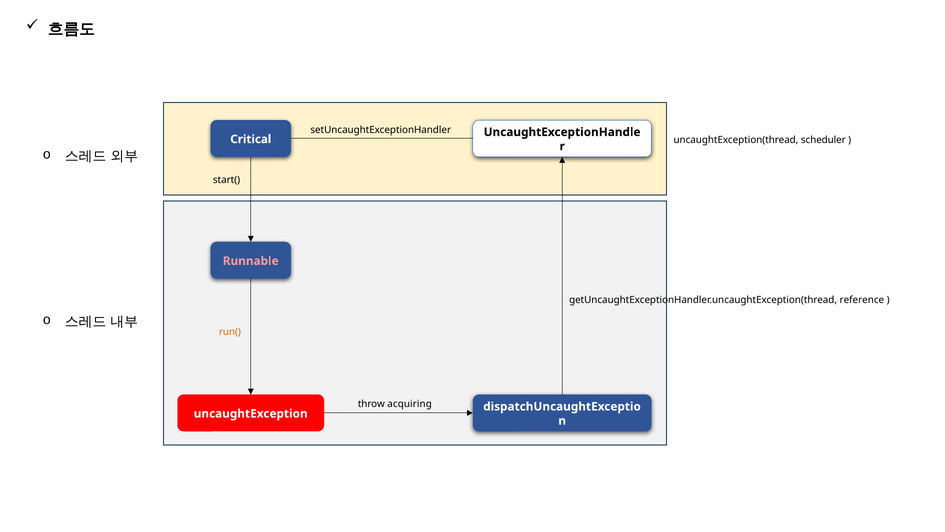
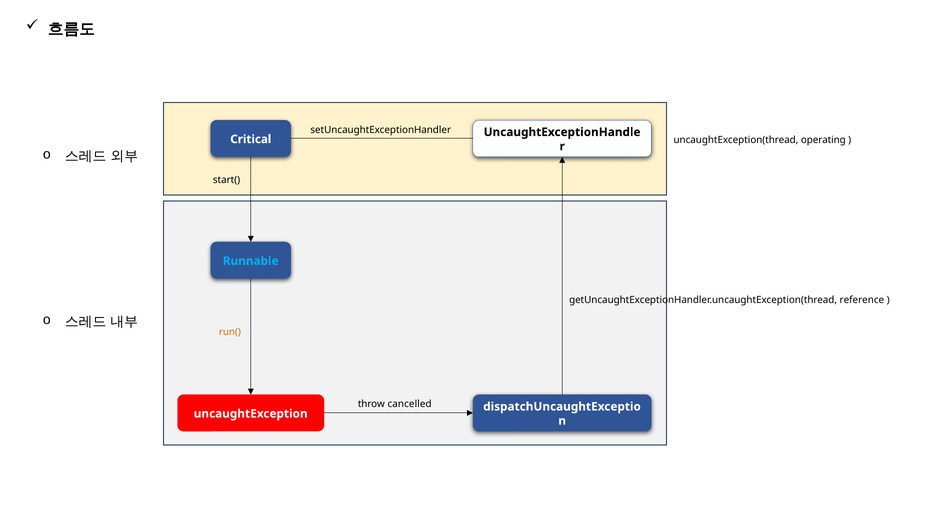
scheduler: scheduler -> operating
Runnable colour: pink -> light blue
acquiring: acquiring -> cancelled
